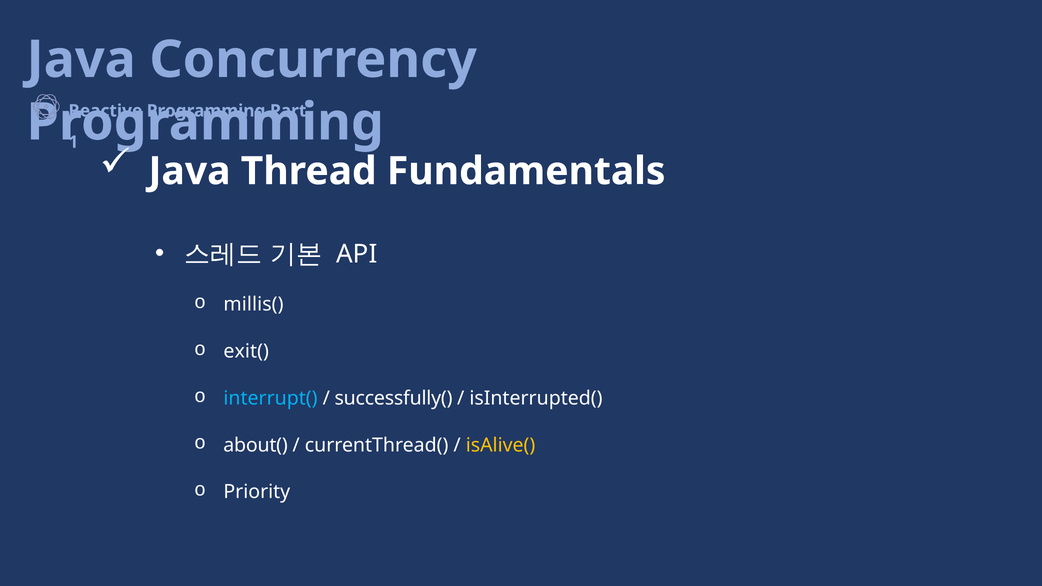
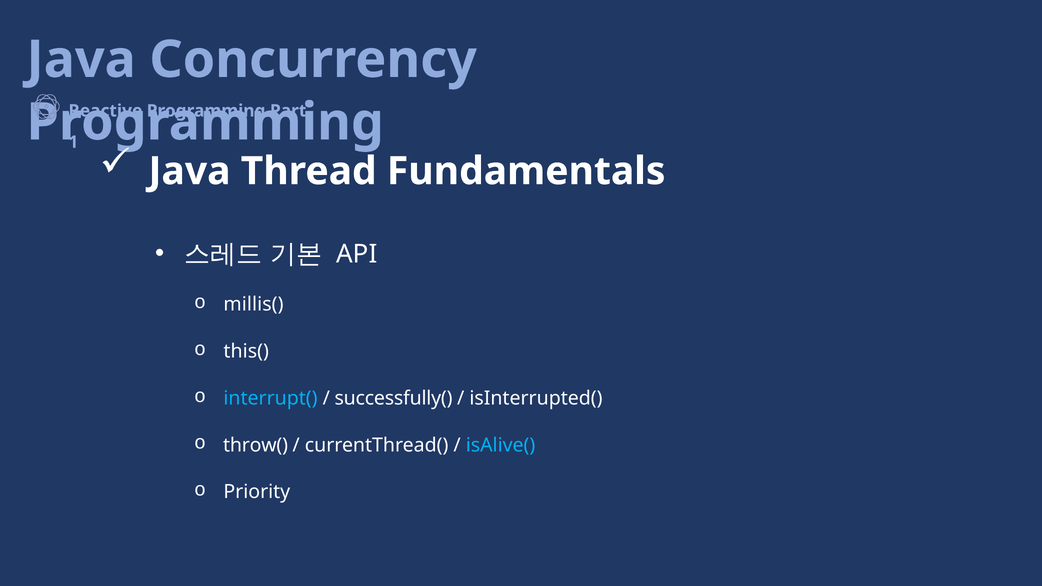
exit(: exit( -> this(
about(: about( -> throw(
isAlive( colour: yellow -> light blue
